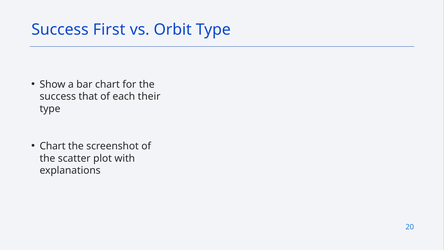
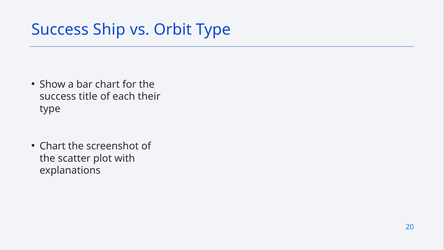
First: First -> Ship
that: that -> title
